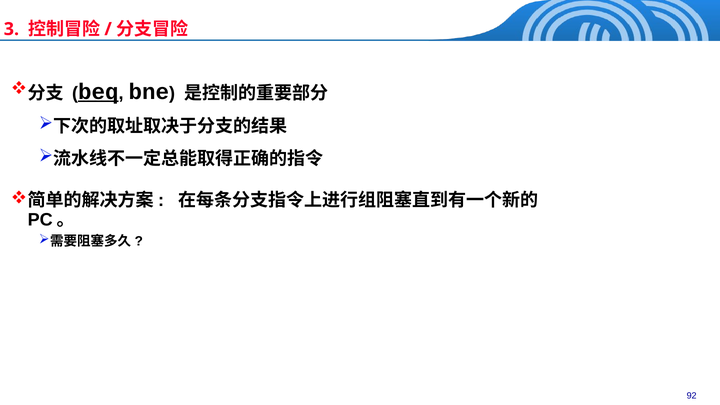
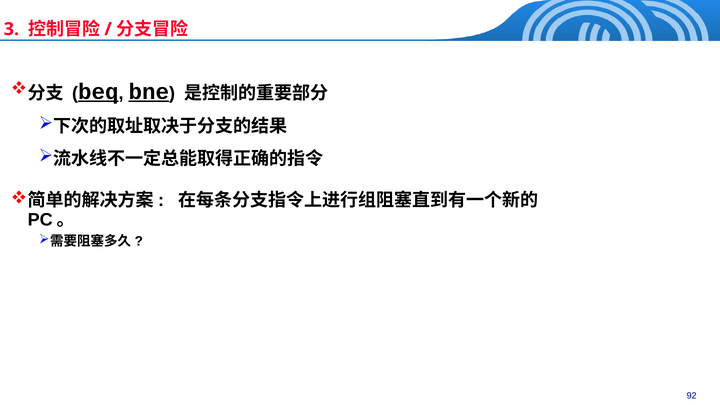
bne underline: none -> present
